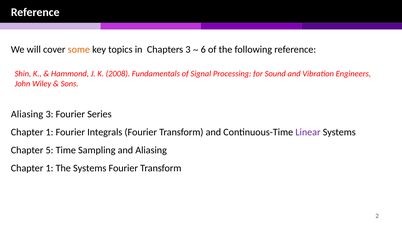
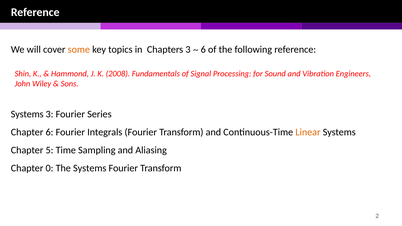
Aliasing at (27, 114): Aliasing -> Systems
1 at (49, 132): 1 -> 6
Linear colour: purple -> orange
1 at (49, 168): 1 -> 0
